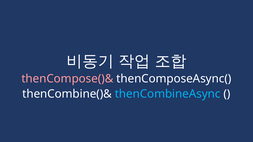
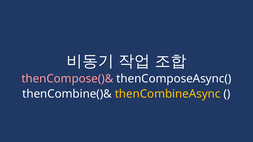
thenCombineAsync colour: light blue -> yellow
